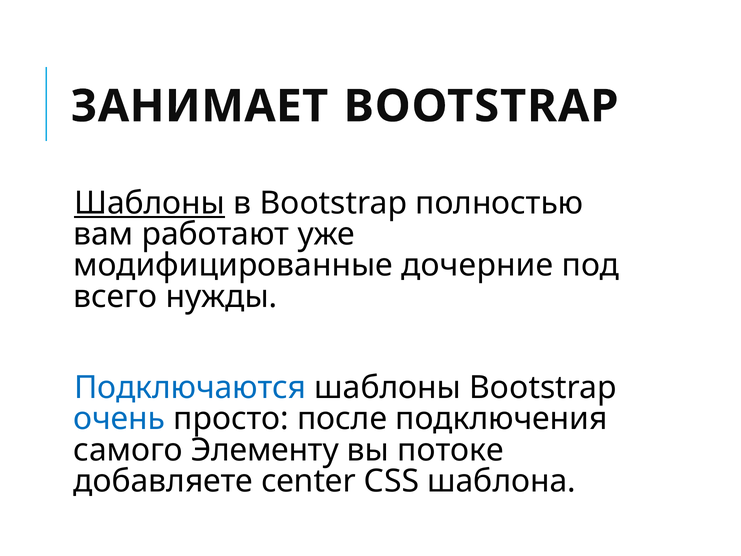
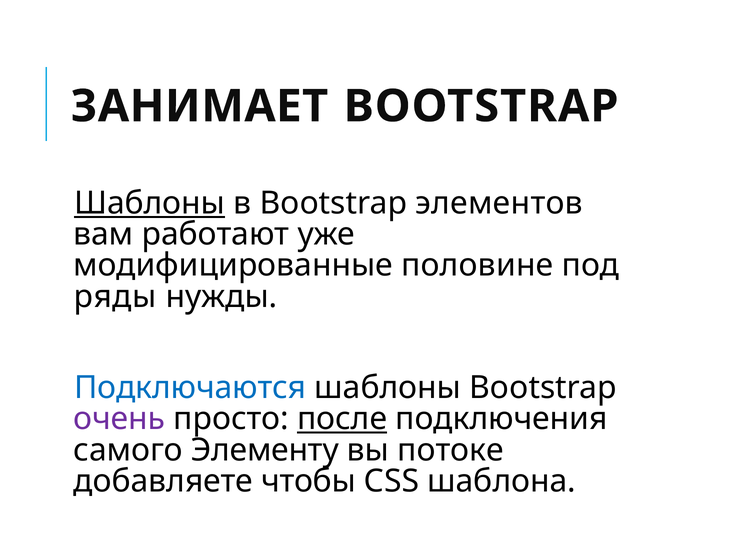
полностью: полностью -> элементов
дочерние: дочерние -> половине
всего: всего -> ряды
очень colour: blue -> purple
после underline: none -> present
center: center -> чтобы
